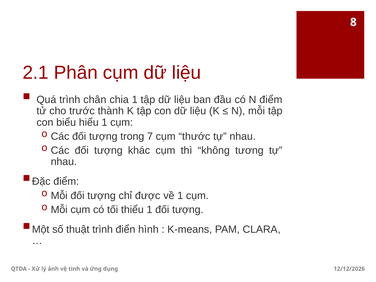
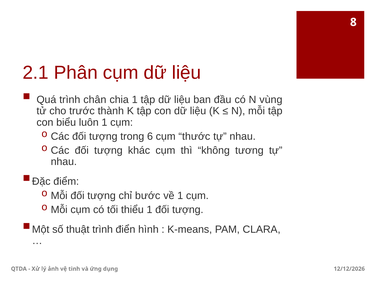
N điểm: điểm -> vùng
hiểu: hiểu -> luôn
7: 7 -> 6
được: được -> bước
